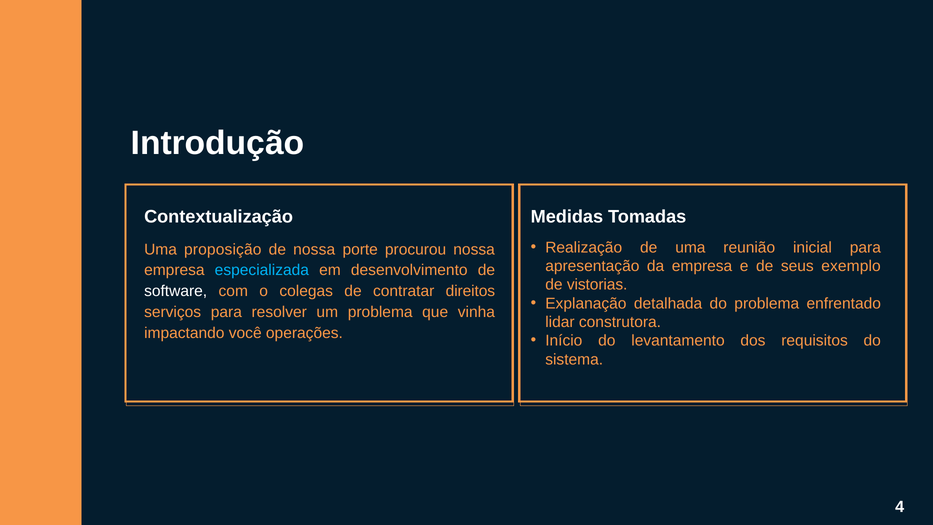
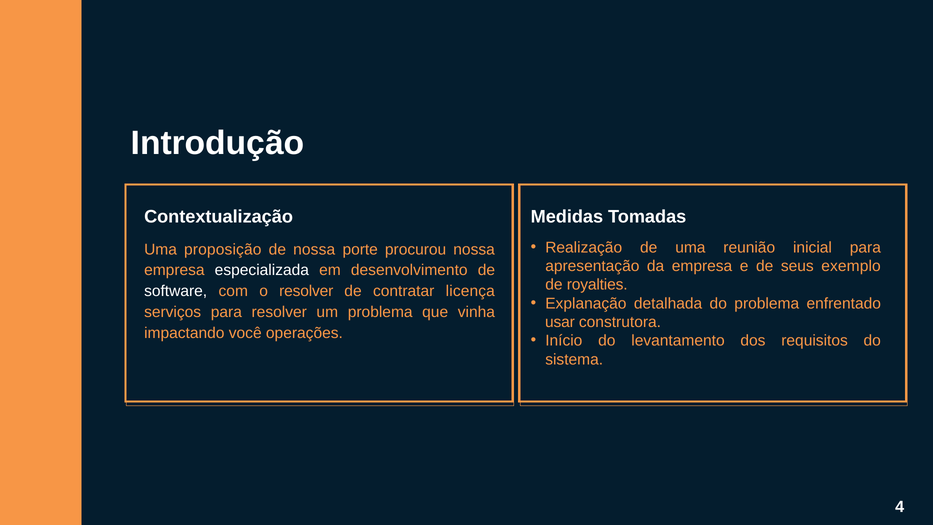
especializada colour: light blue -> white
vistorias: vistorias -> royalties
o colegas: colegas -> resolver
direitos: direitos -> licença
lidar: lidar -> usar
